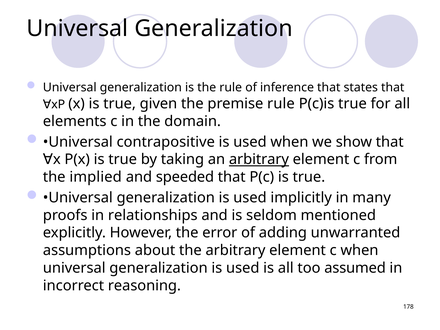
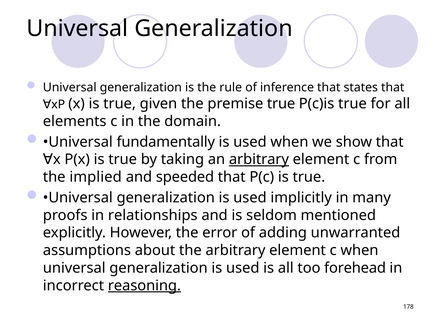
premise rule: rule -> true
contrapositive: contrapositive -> fundamentally
assumed: assumed -> forehead
reasoning underline: none -> present
